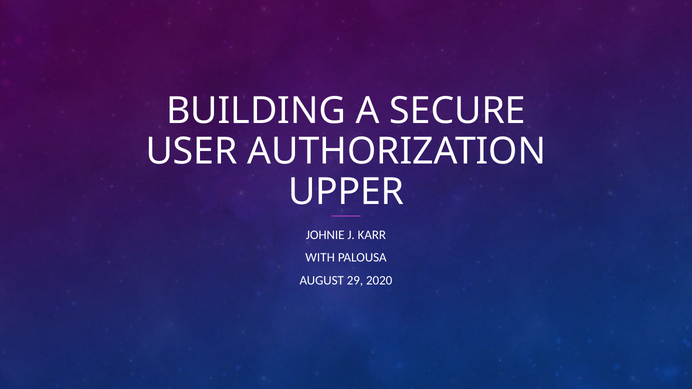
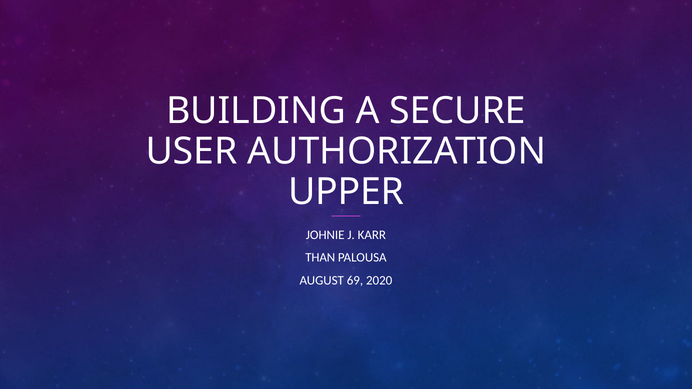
WITH: WITH -> THAN
29: 29 -> 69
